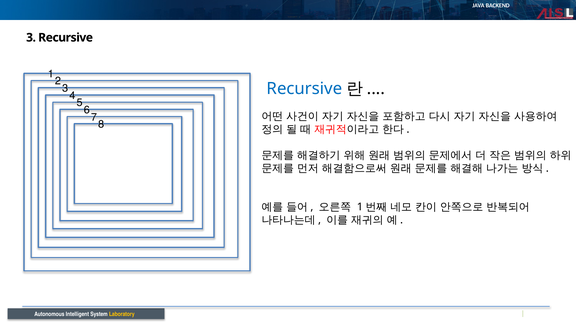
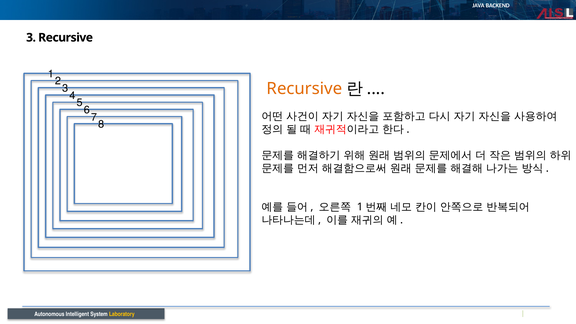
Recursive at (304, 89) colour: blue -> orange
